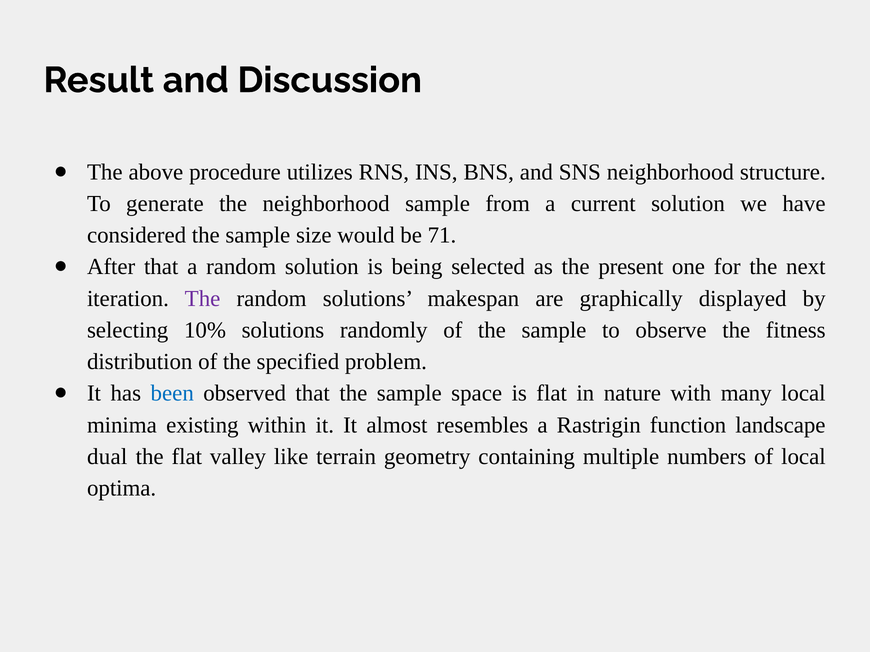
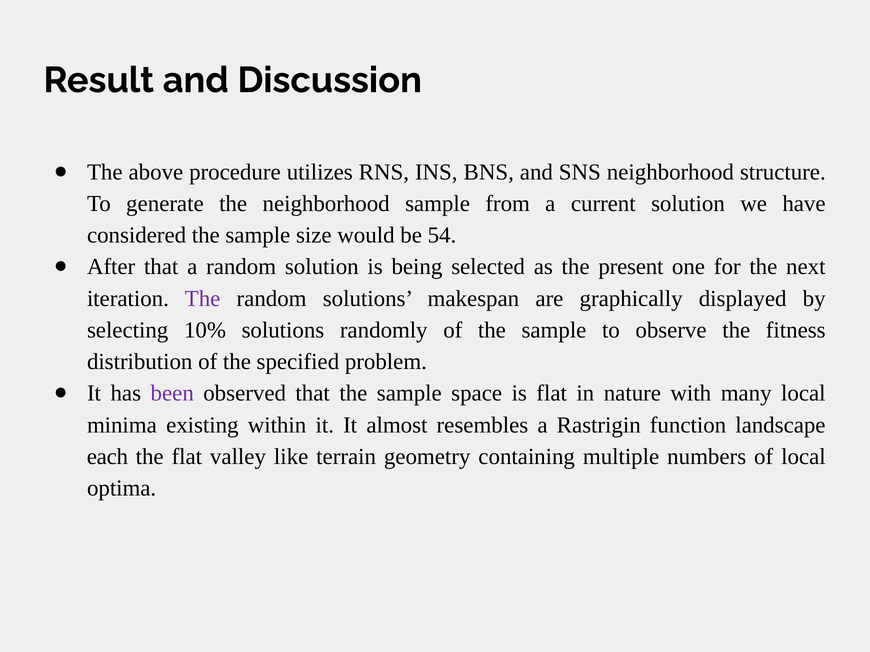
71: 71 -> 54
been colour: blue -> purple
dual: dual -> each
